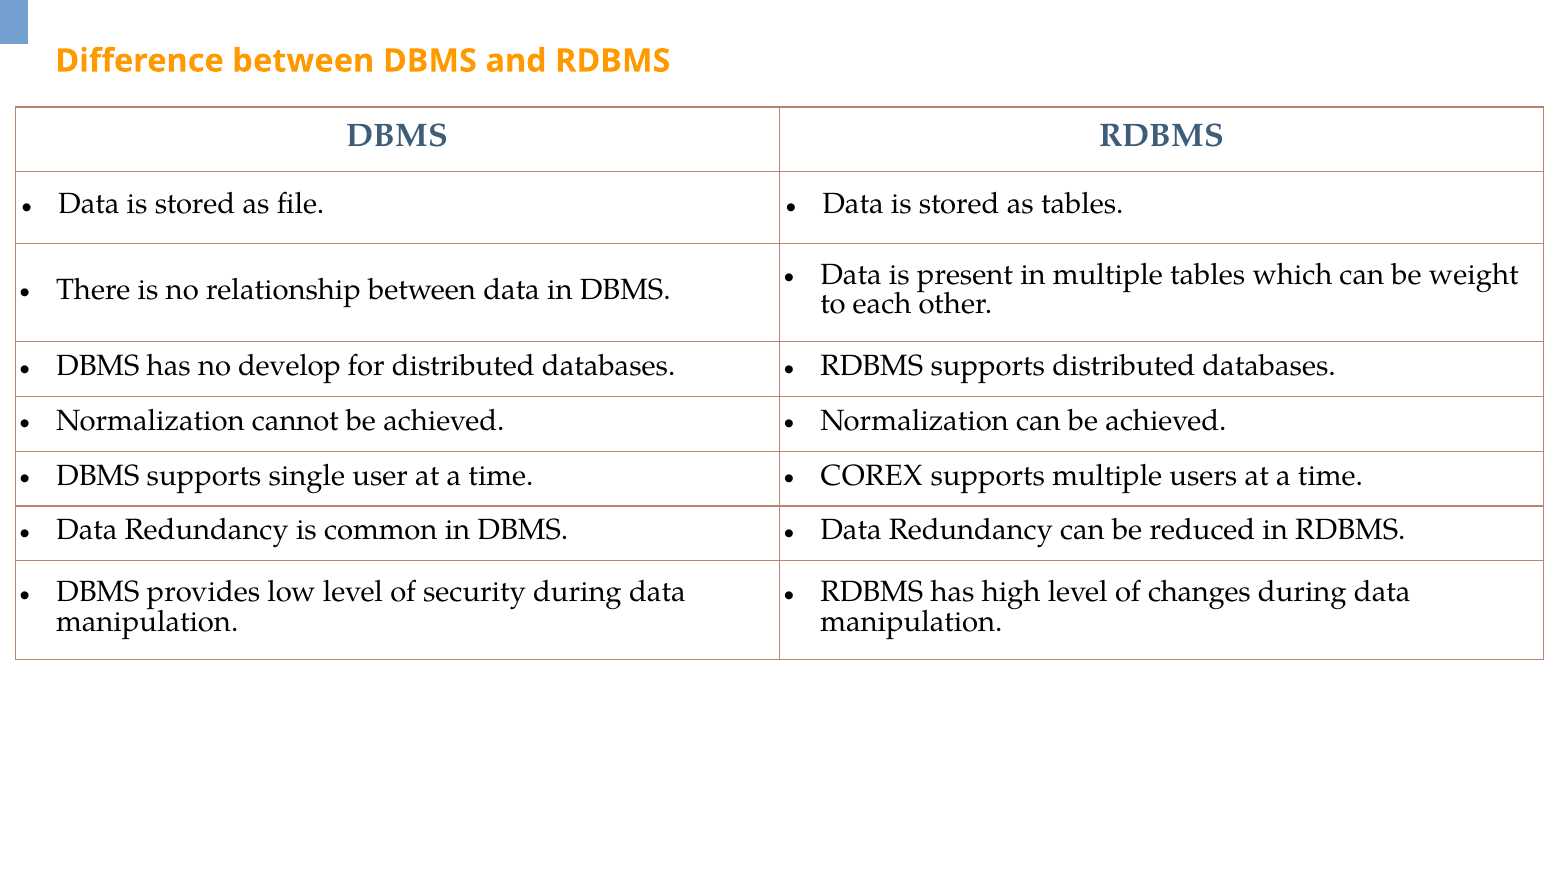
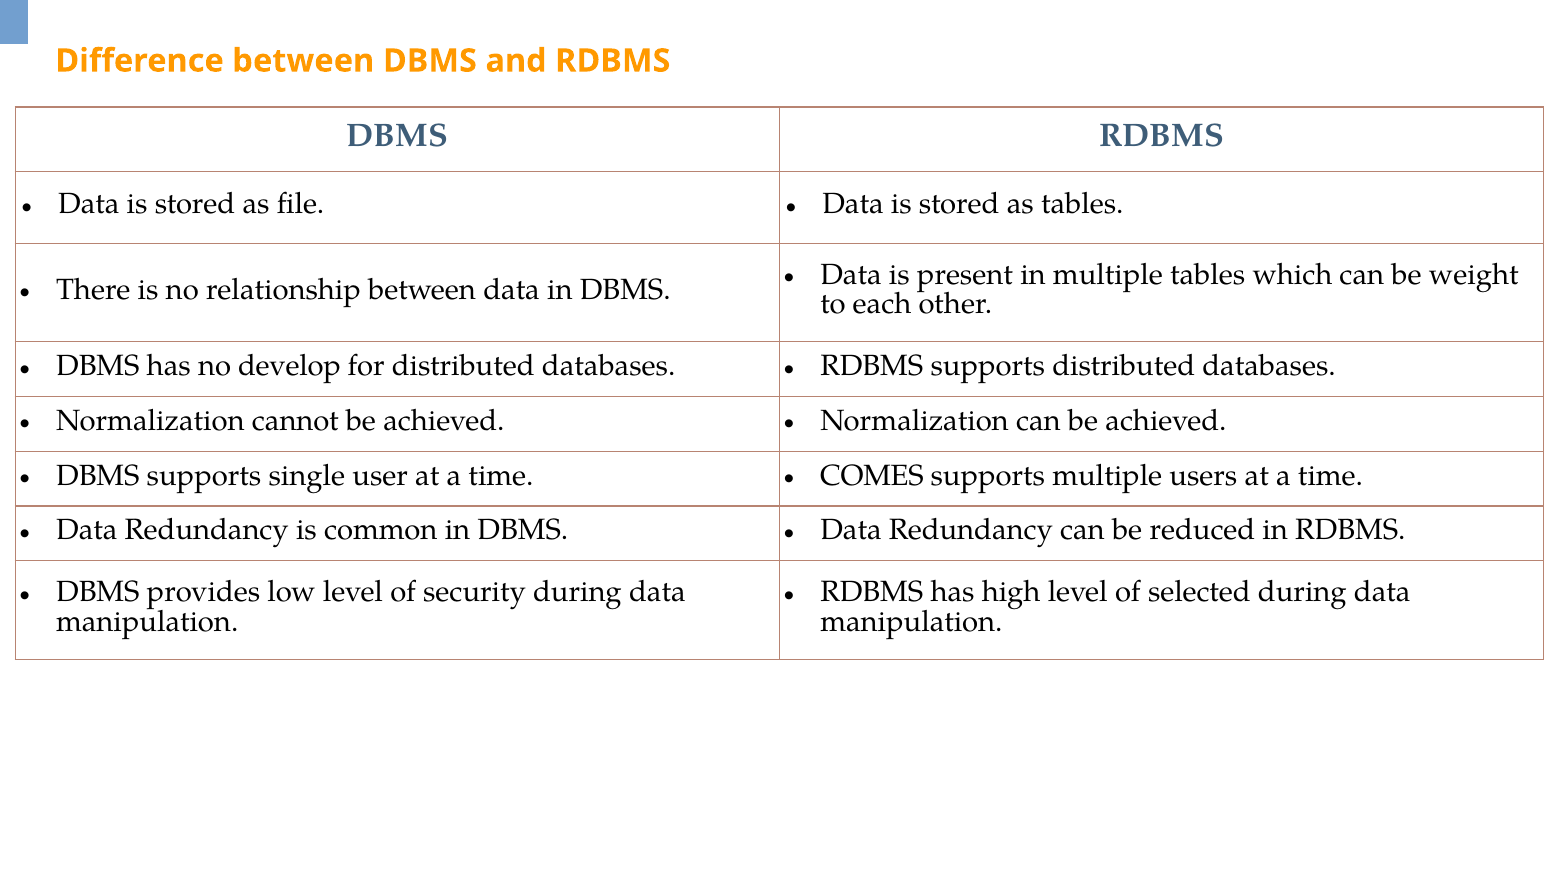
COREX: COREX -> COMES
changes: changes -> selected
